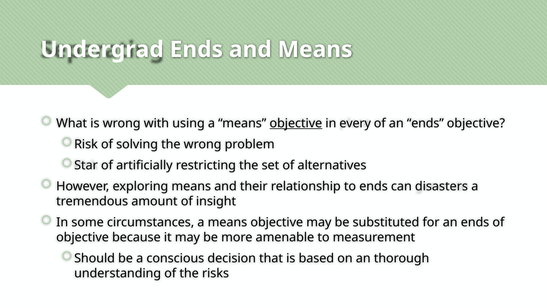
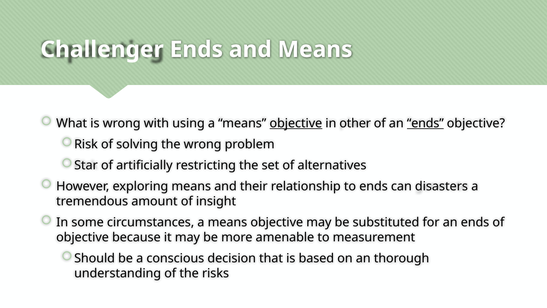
Undergrad: Undergrad -> Challenger
every: every -> other
ends at (425, 123) underline: none -> present
